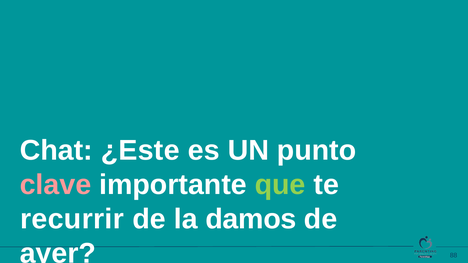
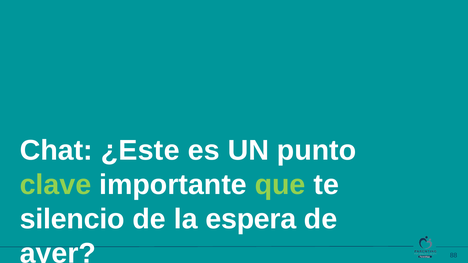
clave colour: pink -> light green
recurrir: recurrir -> silencio
damos: damos -> espera
